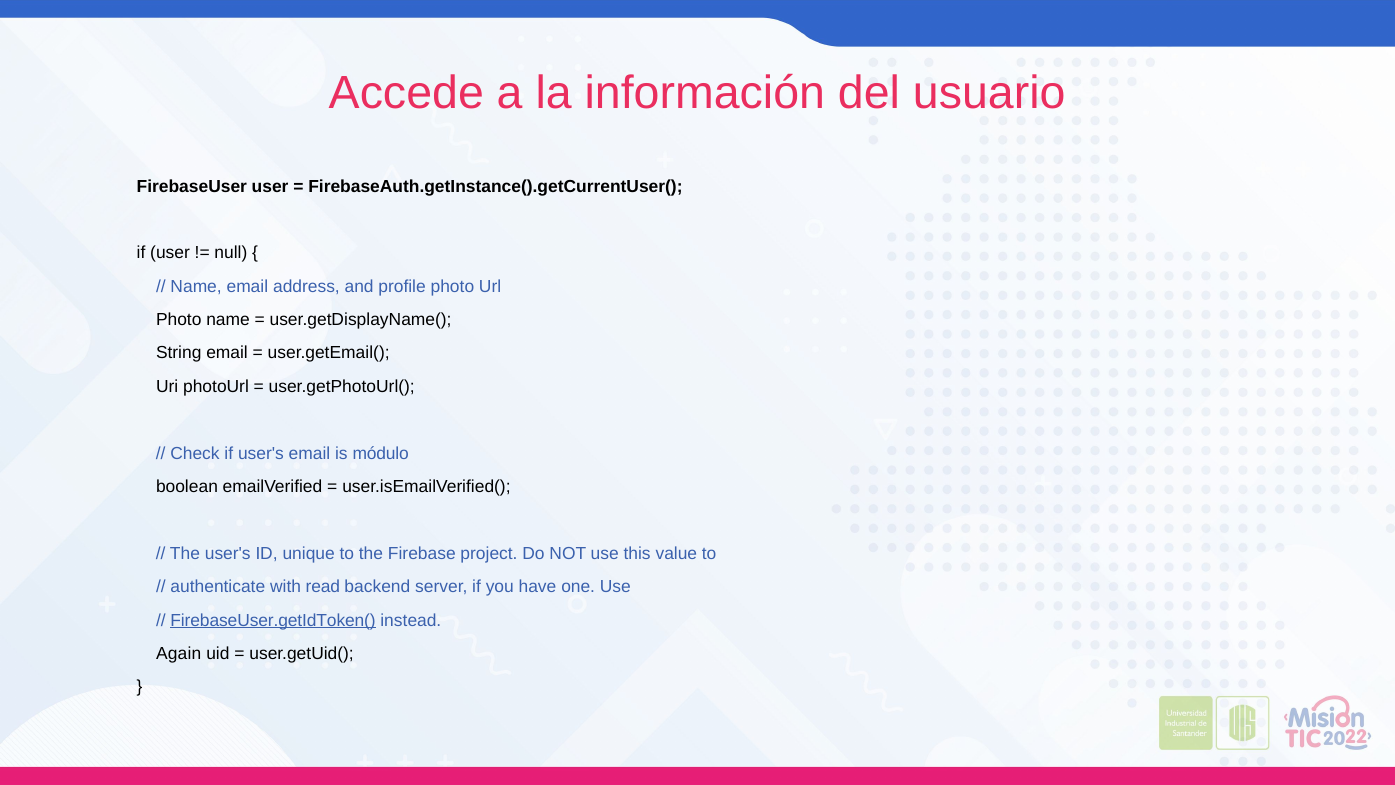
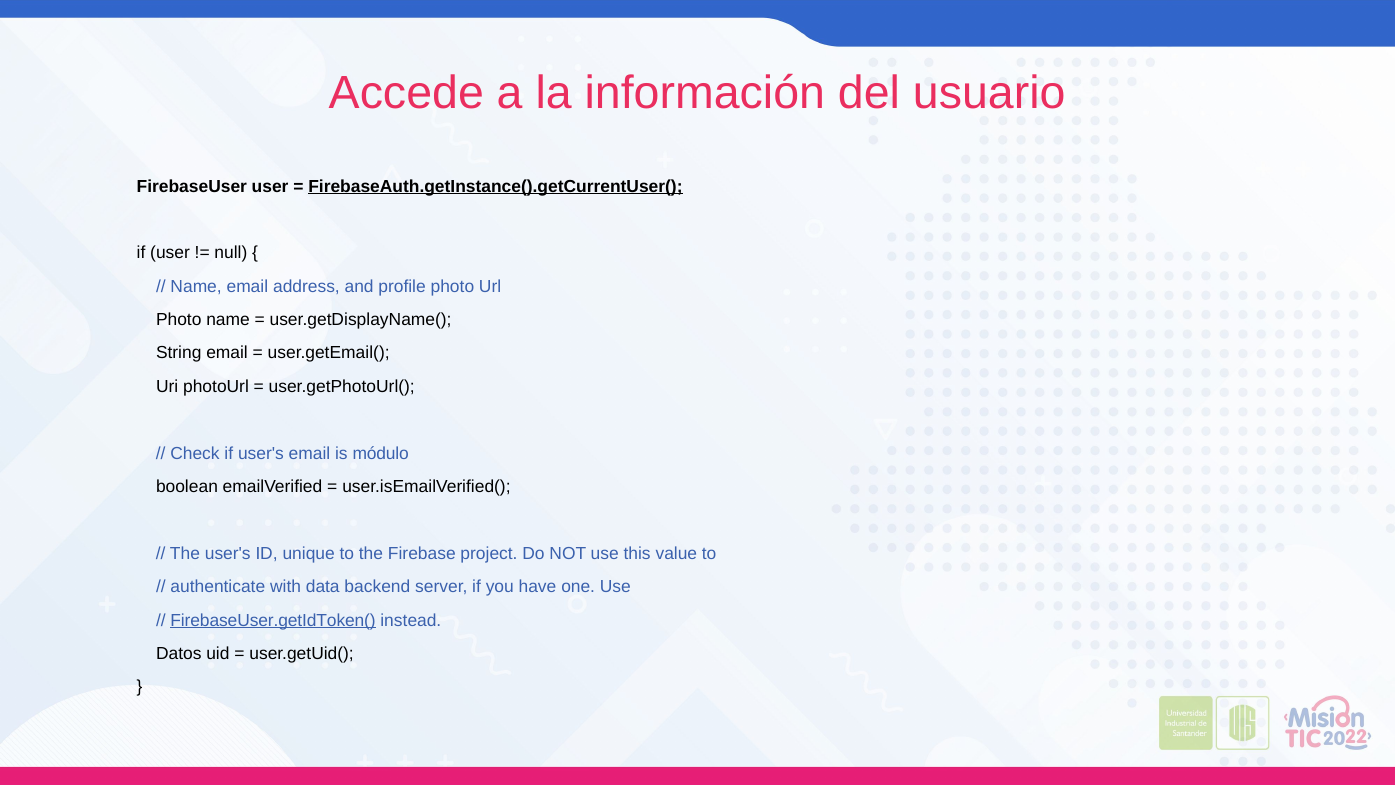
FirebaseAuth.getInstance().getCurrentUser( underline: none -> present
read: read -> data
Again: Again -> Datos
